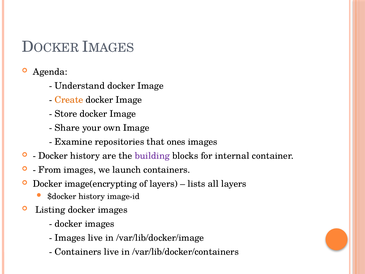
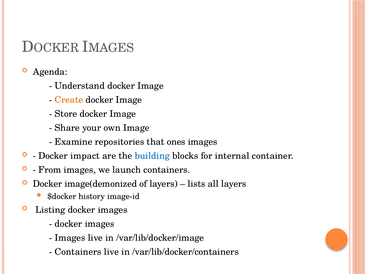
Docker history: history -> impact
building colour: purple -> blue
image(encrypting: image(encrypting -> image(demonized
